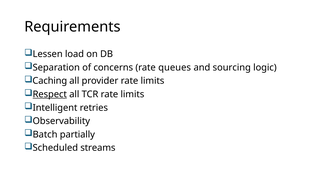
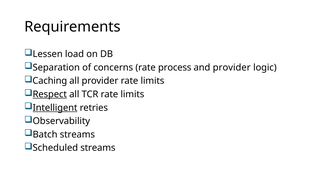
queues: queues -> process
and sourcing: sourcing -> provider
Intelligent underline: none -> present
Batch partially: partially -> streams
